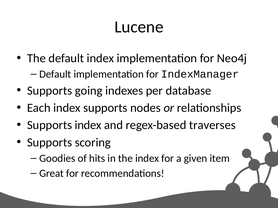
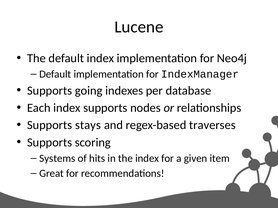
Supports index: index -> stays
Goodies: Goodies -> Systems
